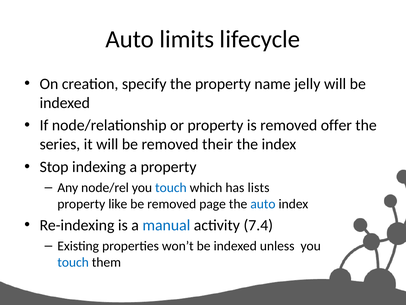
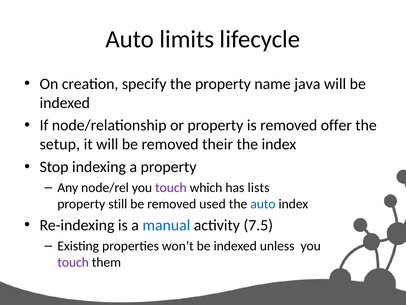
jelly: jelly -> java
series: series -> setup
touch at (171, 187) colour: blue -> purple
like: like -> still
page: page -> used
7.4: 7.4 -> 7.5
touch at (73, 262) colour: blue -> purple
